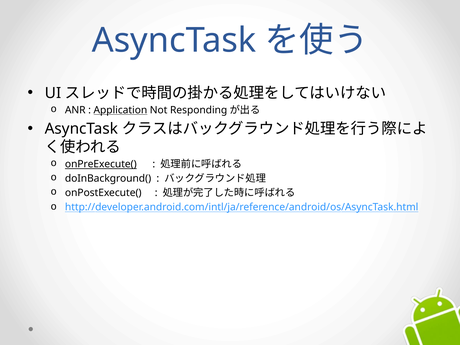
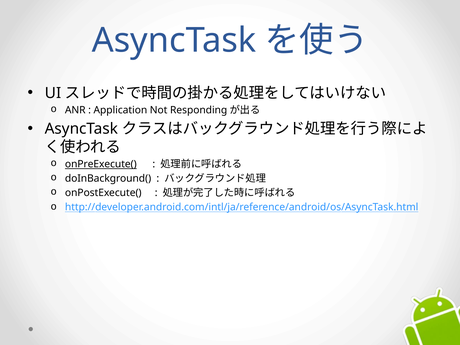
Application underline: present -> none
